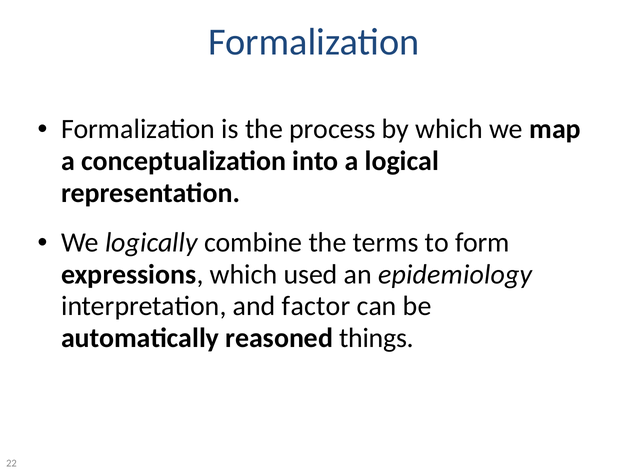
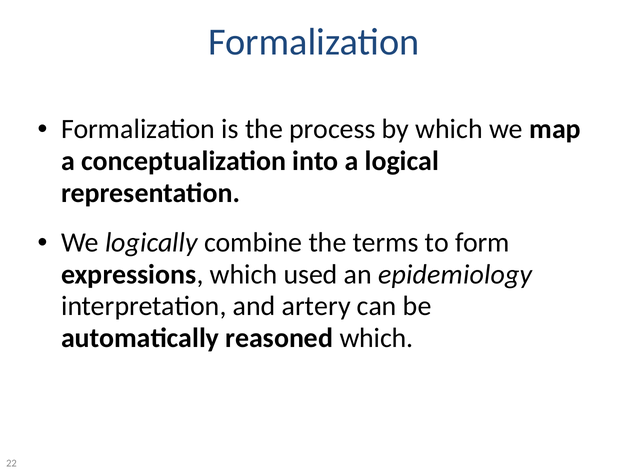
factor: factor -> artery
reasoned things: things -> which
